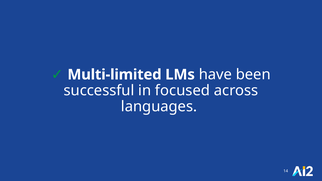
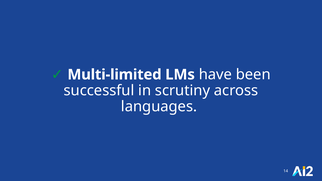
focused: focused -> scrutiny
